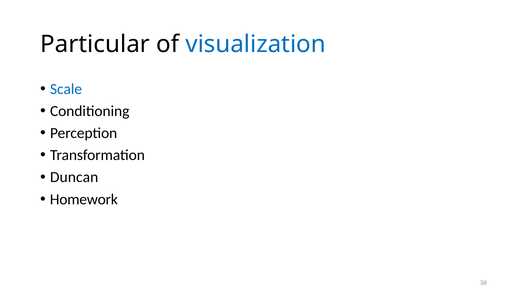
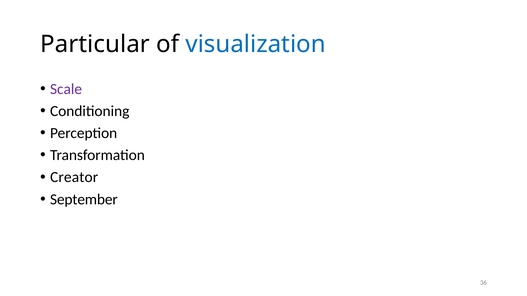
Scale colour: blue -> purple
Duncan: Duncan -> Creator
Homework: Homework -> September
